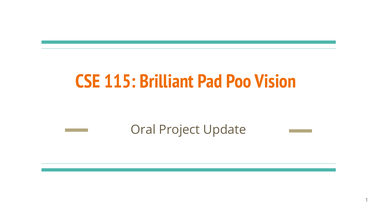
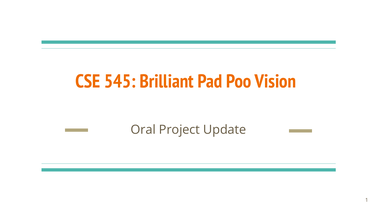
115: 115 -> 545
